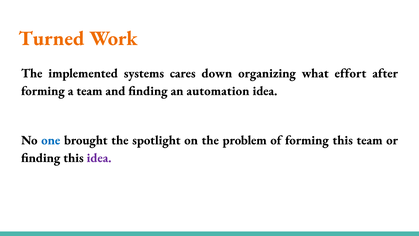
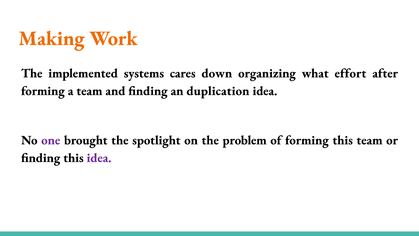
Turned: Turned -> Making
automation: automation -> duplication
one colour: blue -> purple
